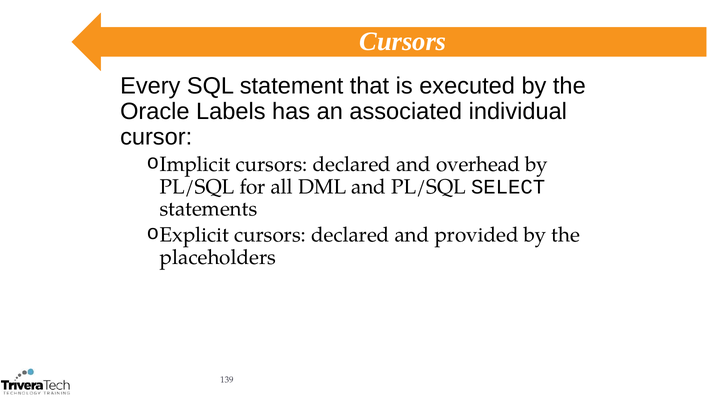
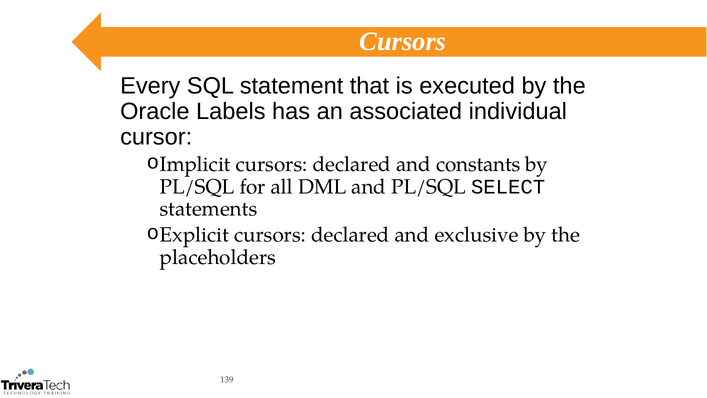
overhead: overhead -> constants
provided: provided -> exclusive
